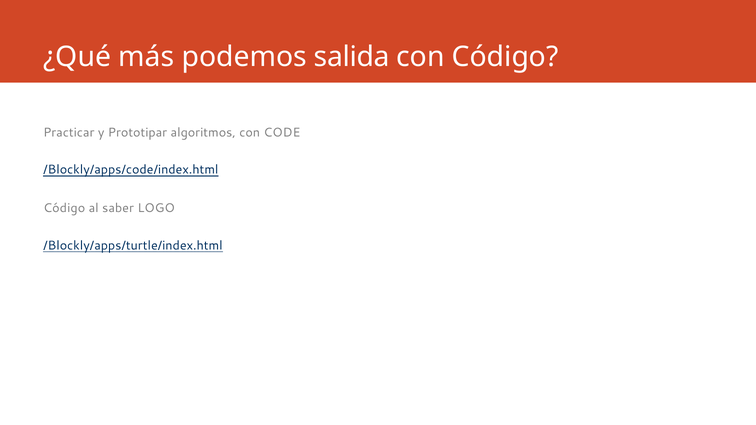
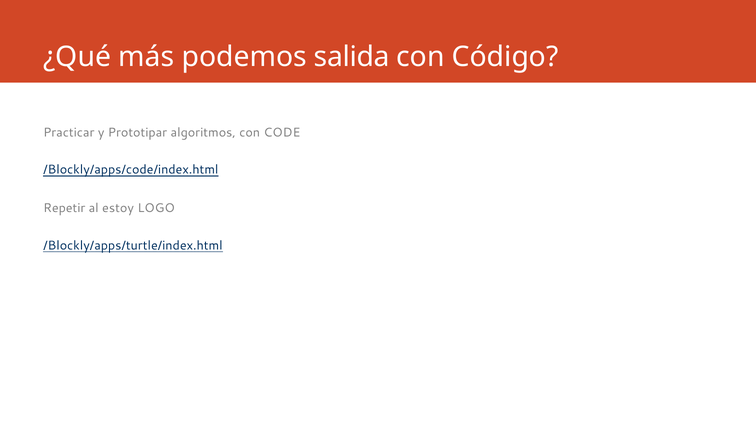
Código at (64, 208): Código -> Repetir
saber: saber -> estoy
